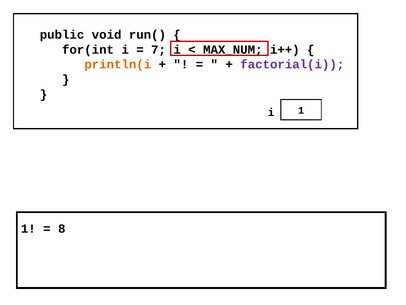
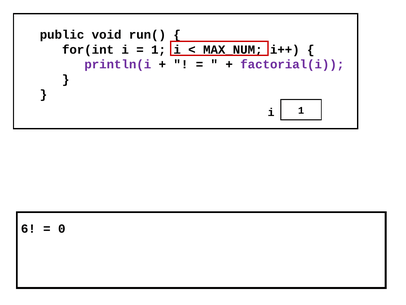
7 at (159, 50): 7 -> 1
println(i colour: orange -> purple
1 at (28, 228): 1 -> 6
8: 8 -> 0
